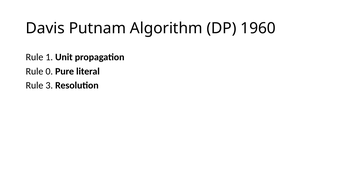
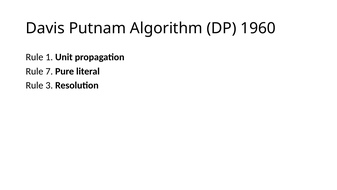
0: 0 -> 7
